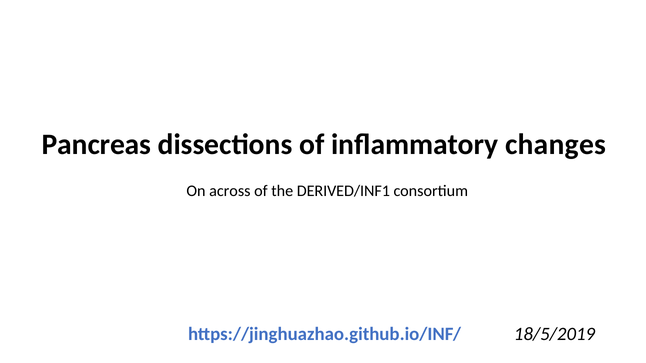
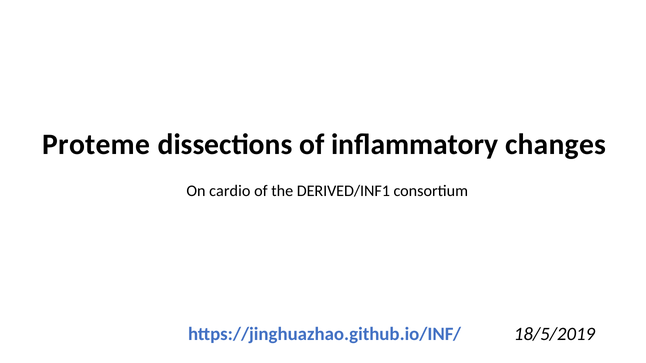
Pancreas: Pancreas -> Proteme
across: across -> cardio
